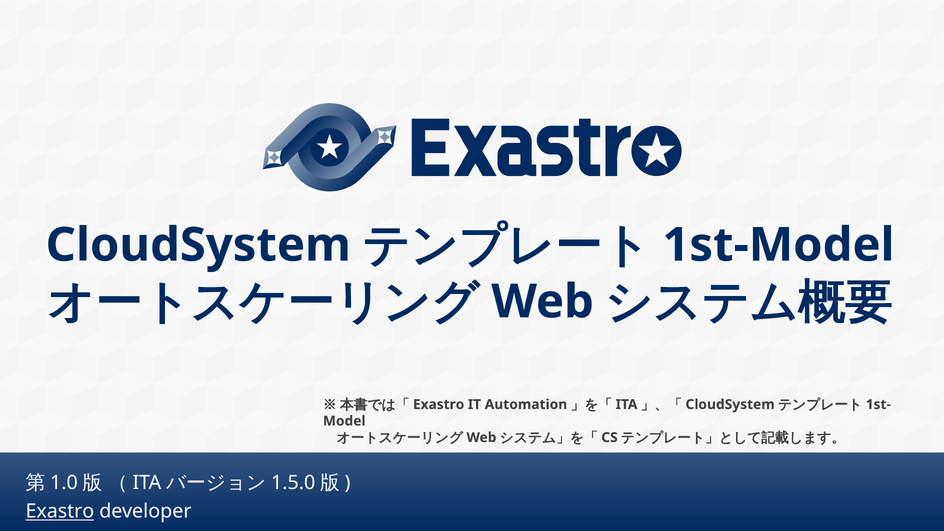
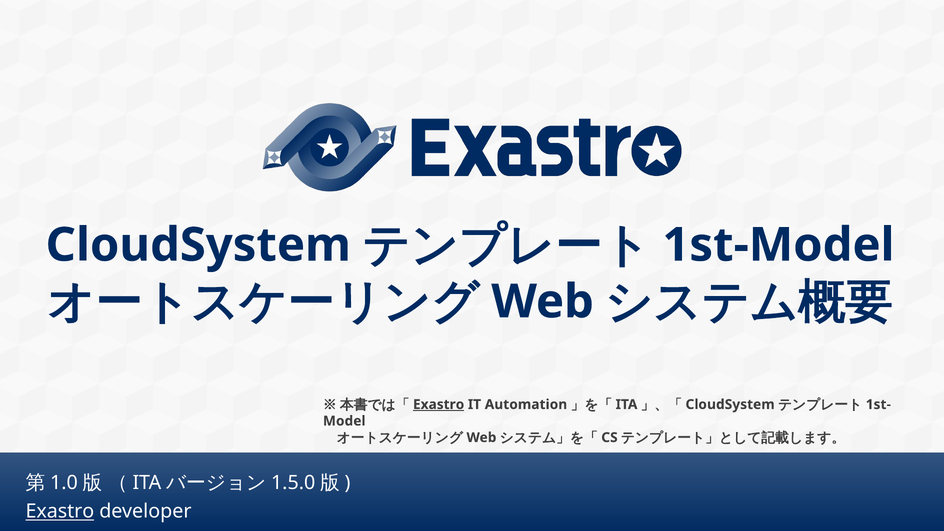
Exastro at (439, 404) underline: none -> present
